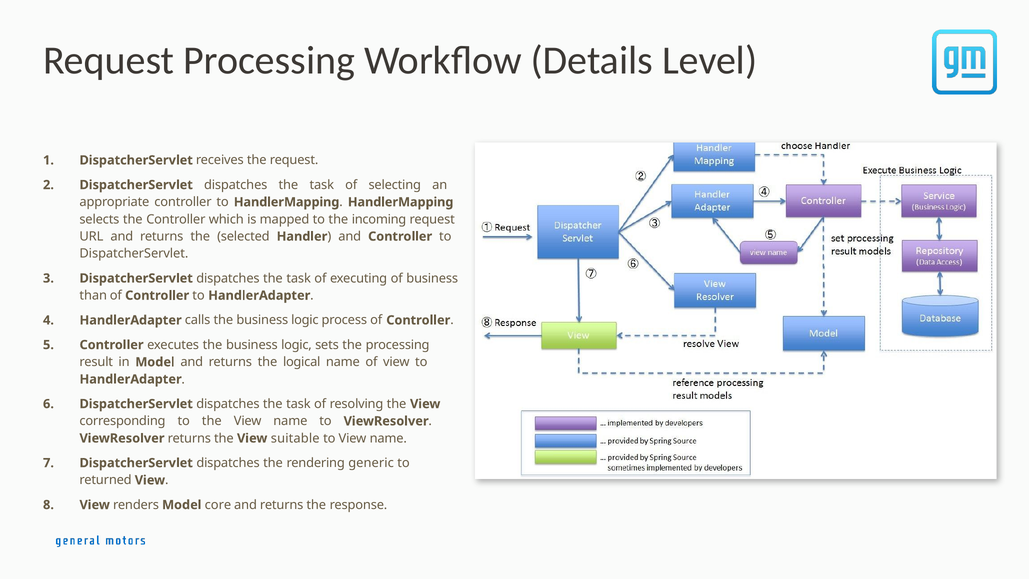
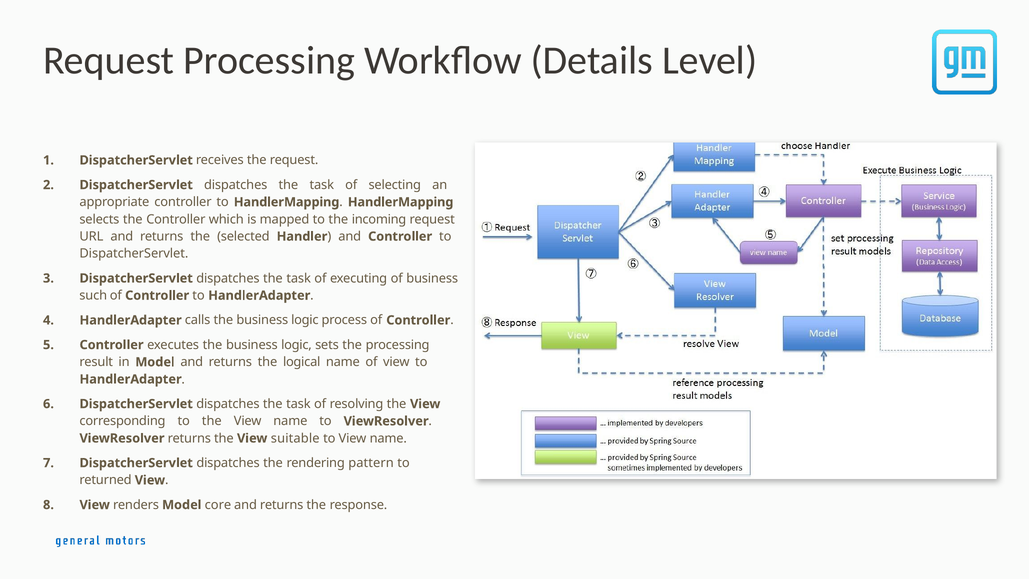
than: than -> such
generic: generic -> pattern
